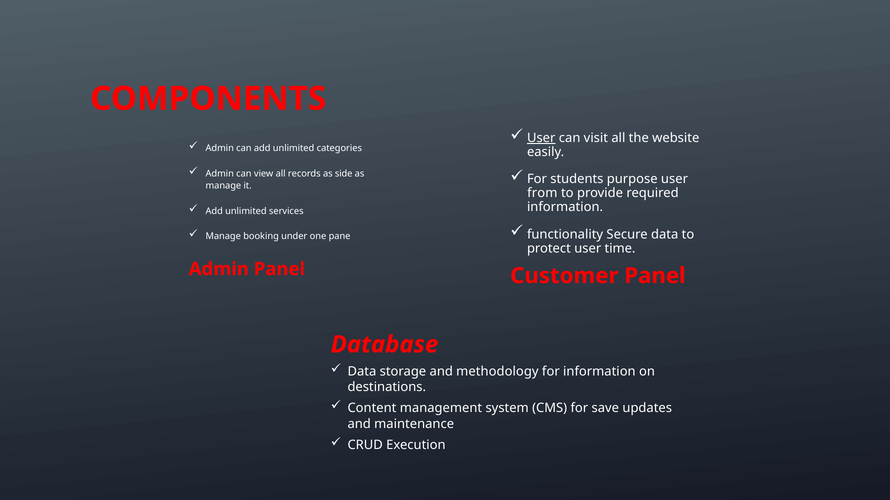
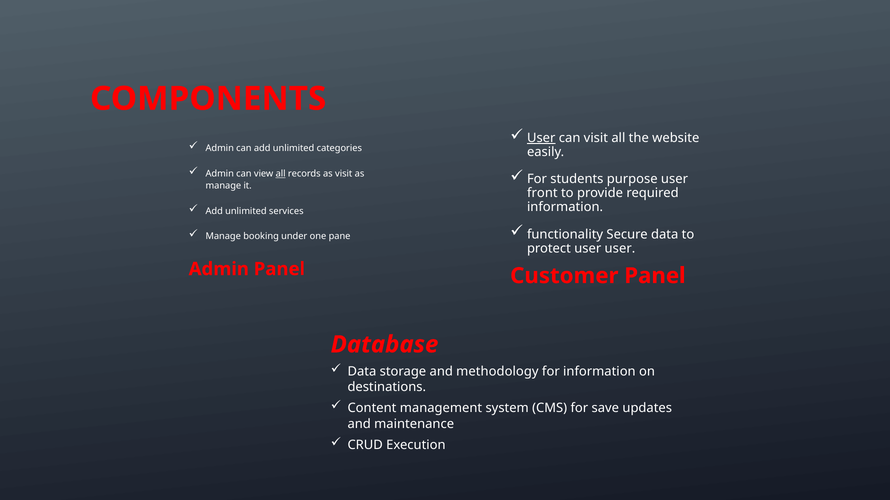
all at (281, 174) underline: none -> present
as side: side -> visit
from: from -> front
user time: time -> user
